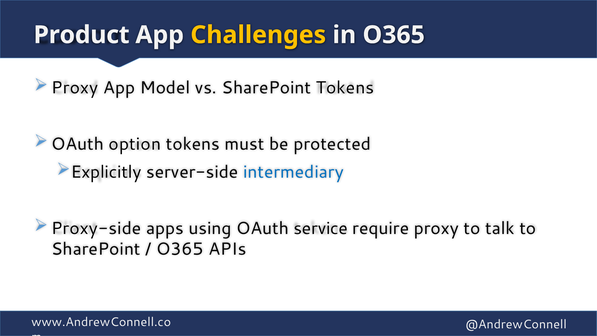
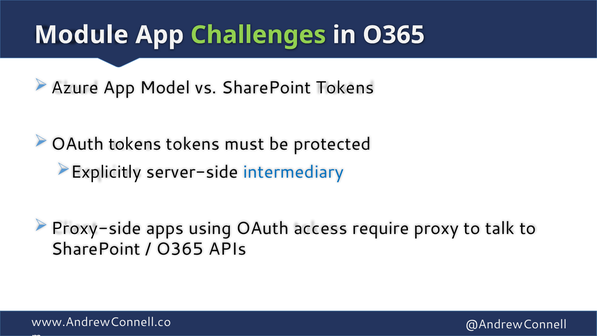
Product: Product -> Module
Challenges colour: yellow -> light green
Proxy at (75, 88): Proxy -> Azure
OAuth option: option -> tokens
service: service -> access
